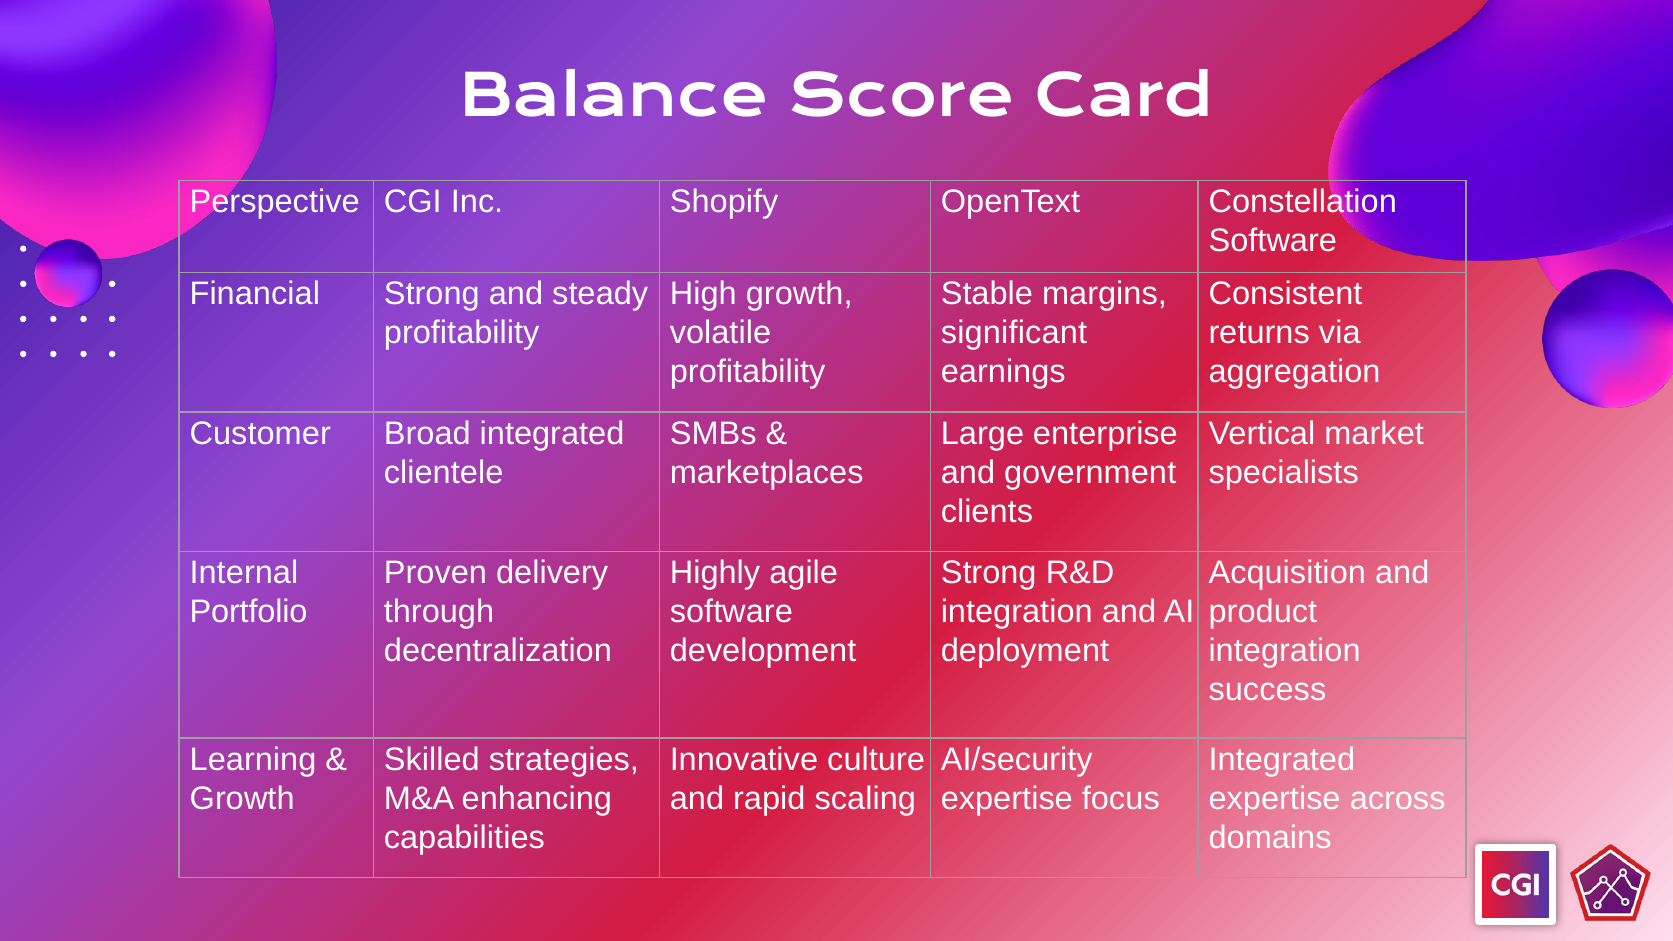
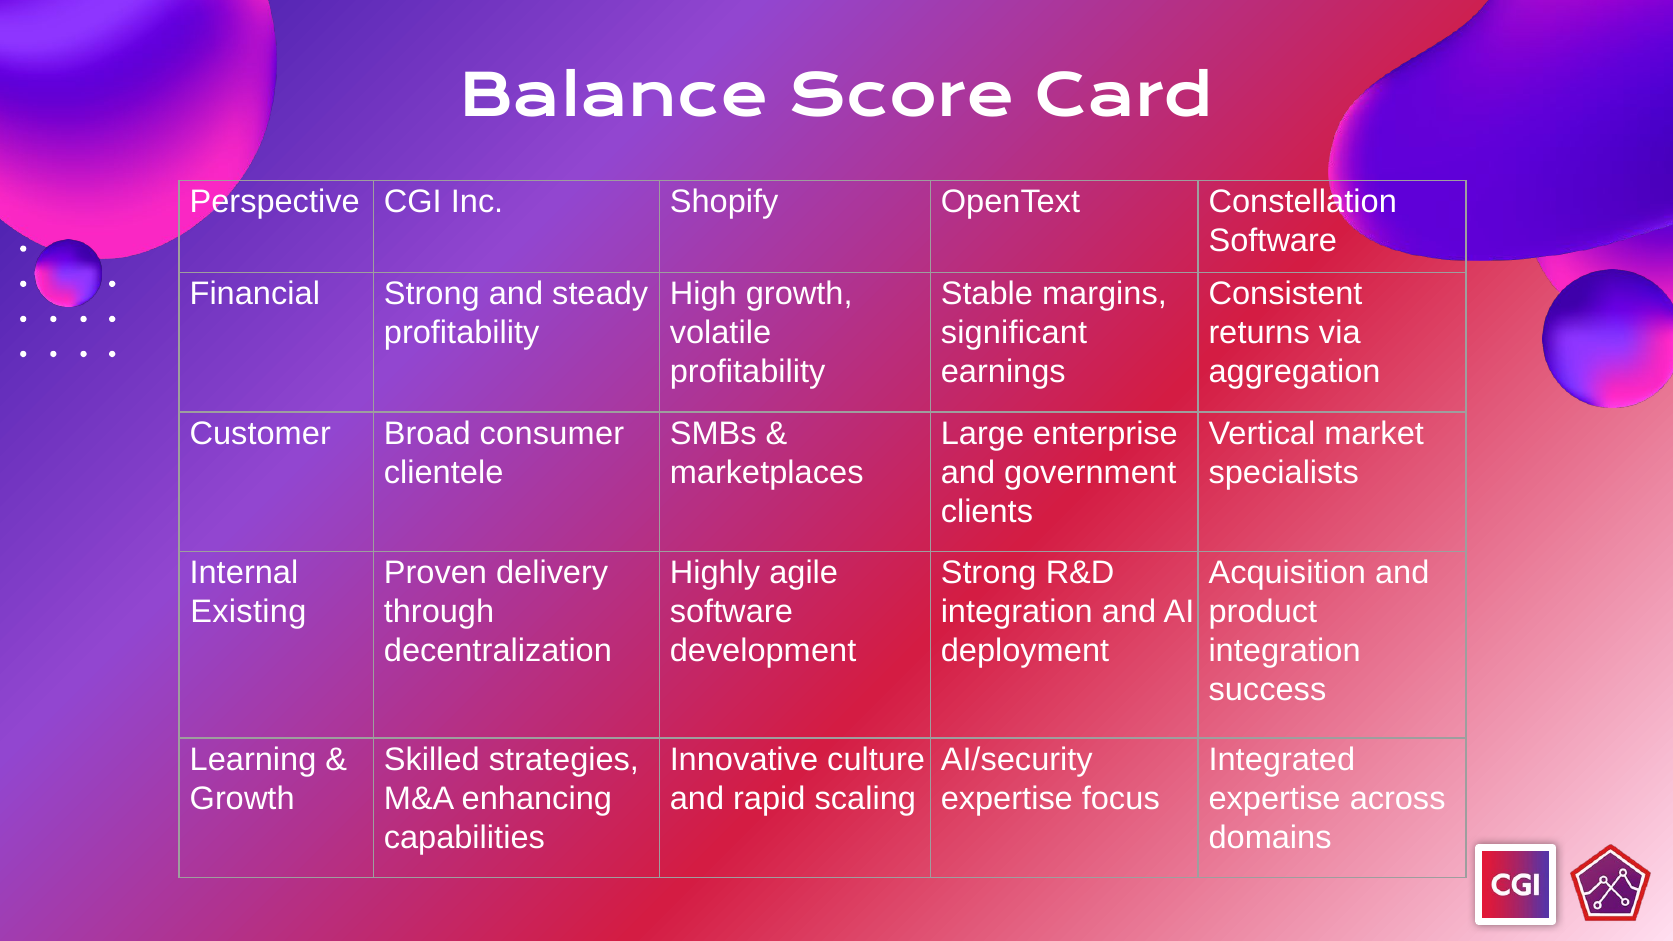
Broad integrated: integrated -> consumer
Portfolio: Portfolio -> Existing
